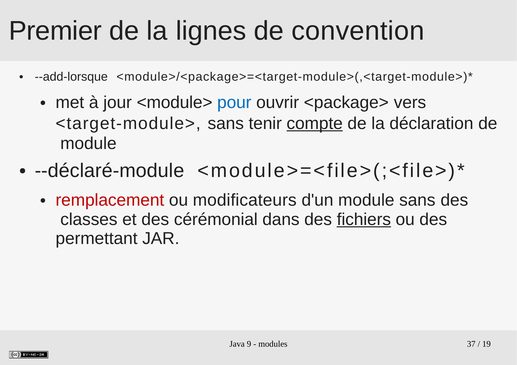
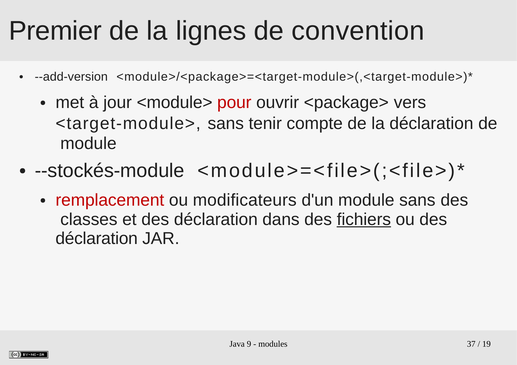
--add-lorsque: --add-lorsque -> --add-version
pour colour: blue -> red
compte underline: present -> none
--déclaré-module: --déclaré-module -> --stockés-module
et des cérémonial: cérémonial -> déclaration
permettant at (97, 239): permettant -> déclaration
